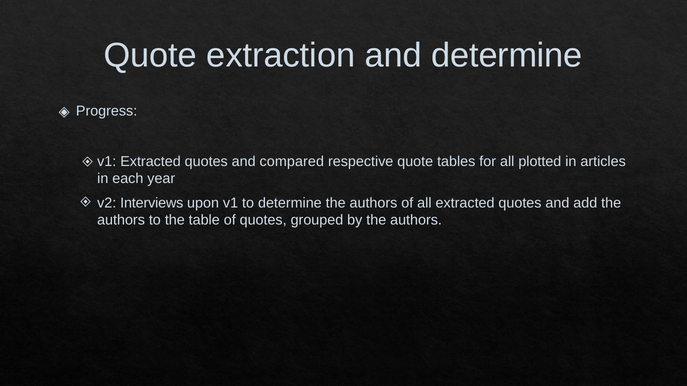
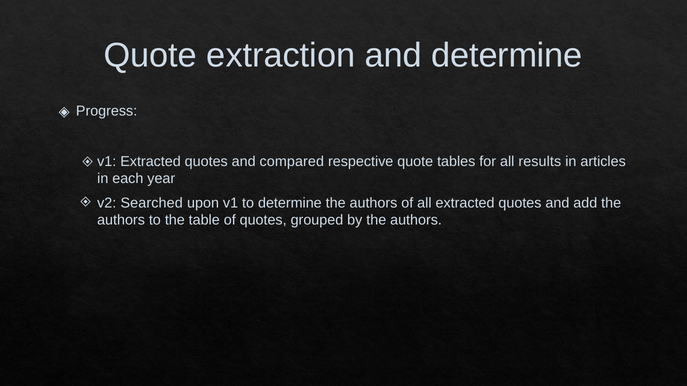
plotted: plotted -> results
Interviews: Interviews -> Searched
